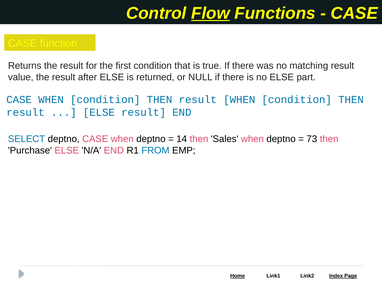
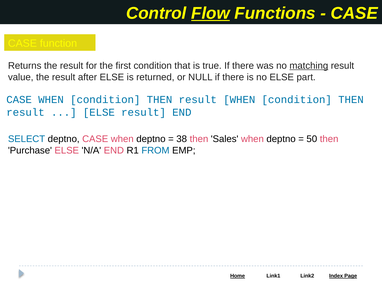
matching underline: none -> present
14: 14 -> 38
73: 73 -> 50
